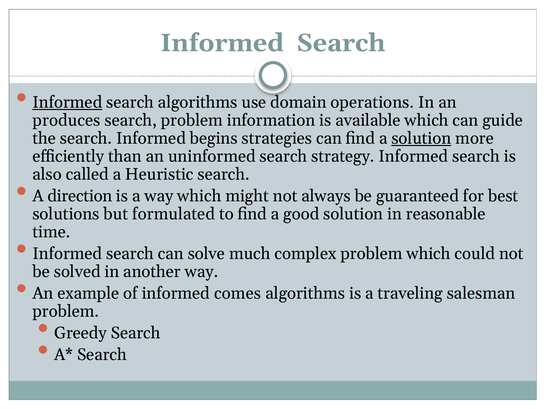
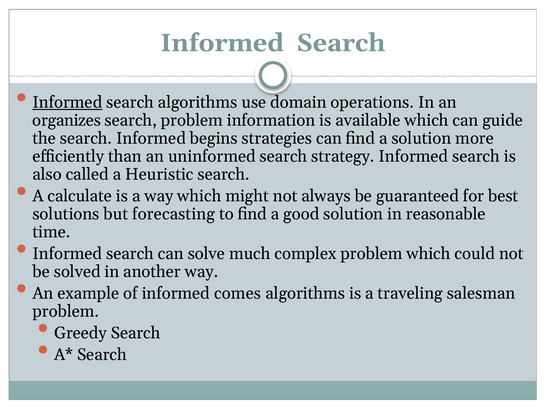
produces: produces -> organizes
solution at (421, 139) underline: present -> none
direction: direction -> calculate
formulated: formulated -> forecasting
